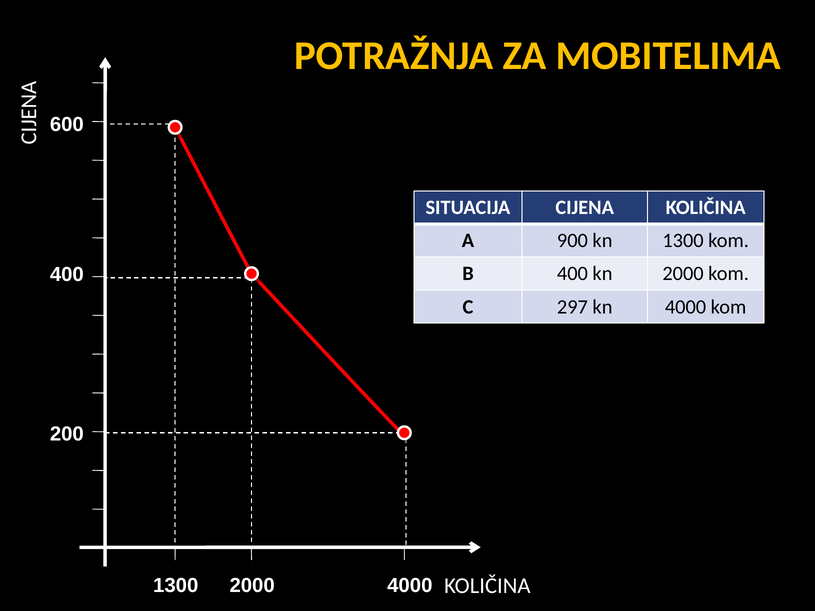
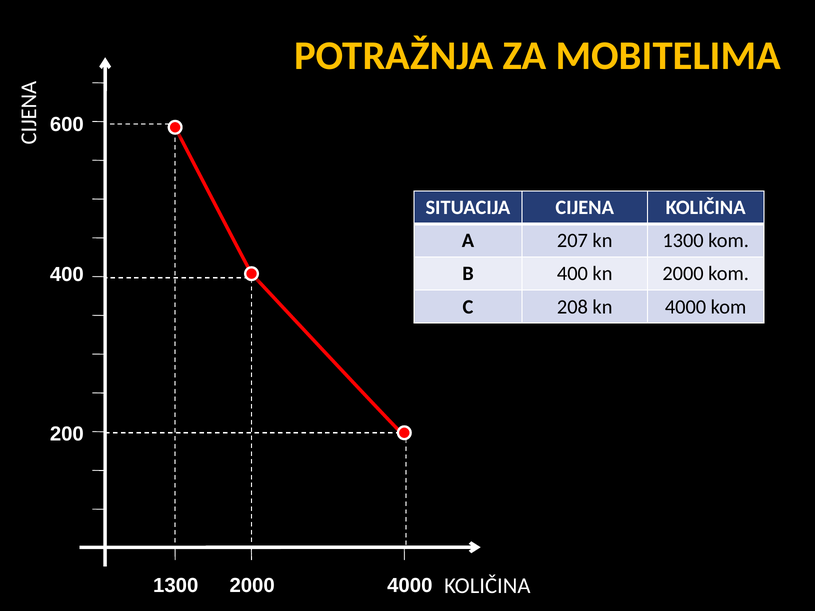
900: 900 -> 207
297: 297 -> 208
